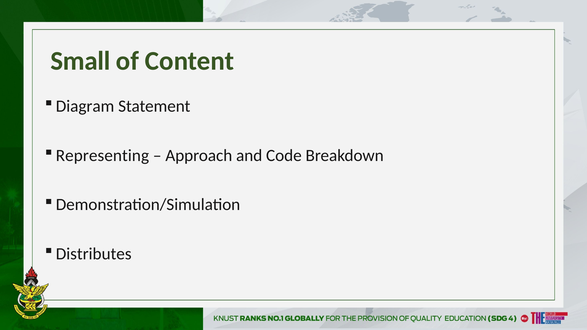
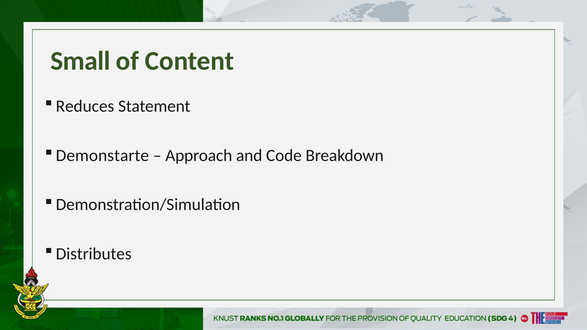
Diagram: Diagram -> Reduces
Representing: Representing -> Demonstarte
